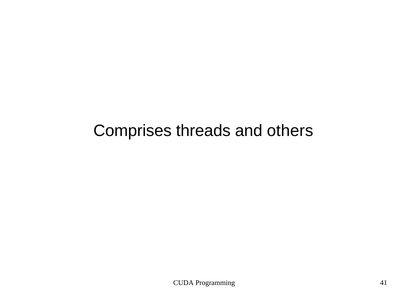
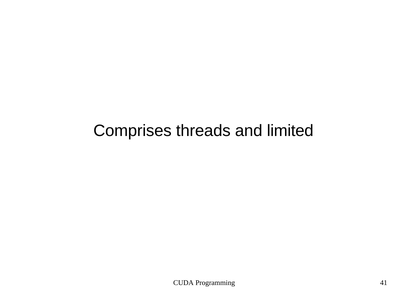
others: others -> limited
